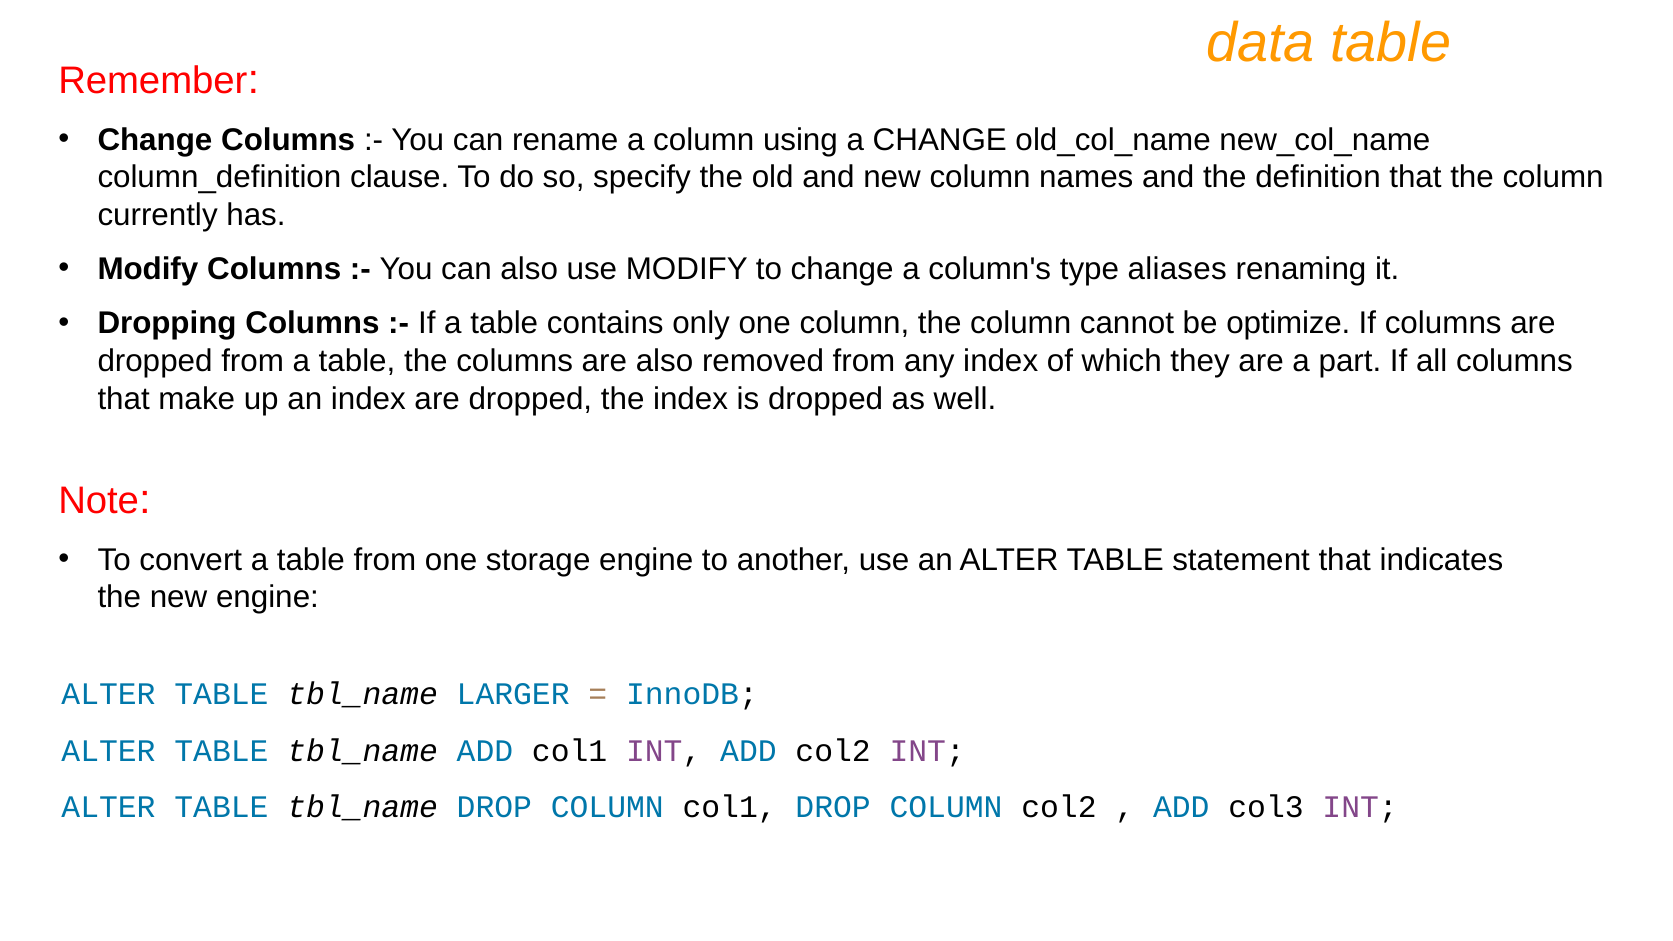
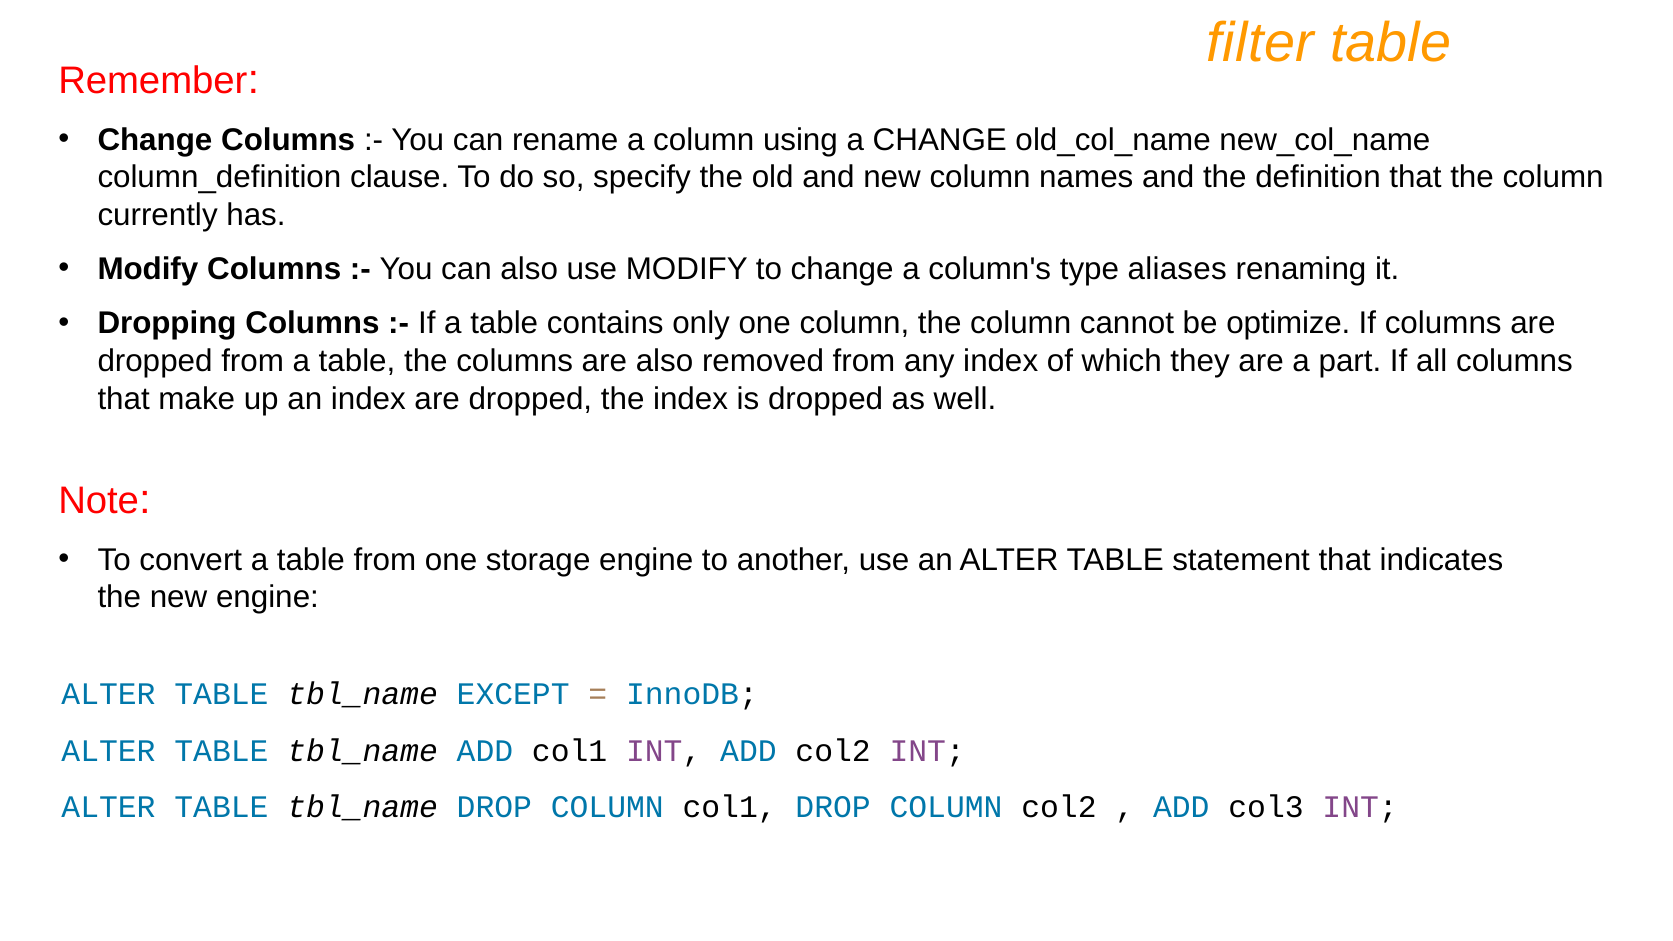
data: data -> filter
LARGER: LARGER -> EXCEPT
